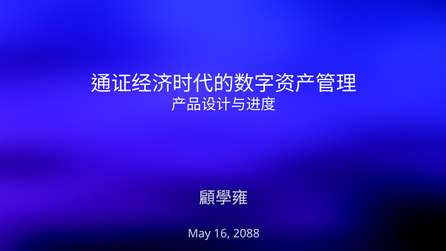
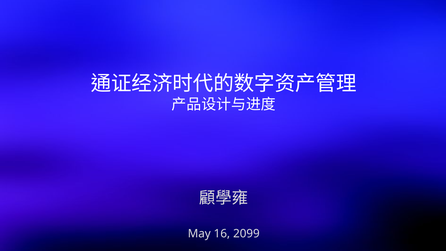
2088: 2088 -> 2099
